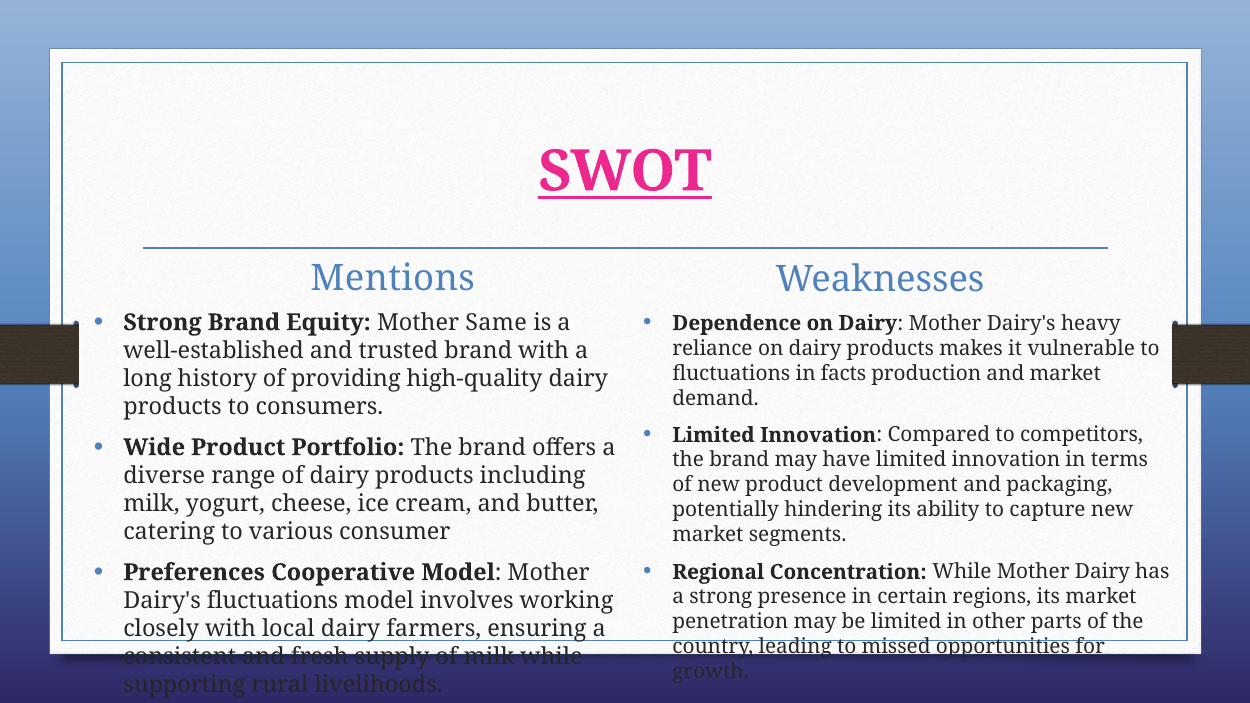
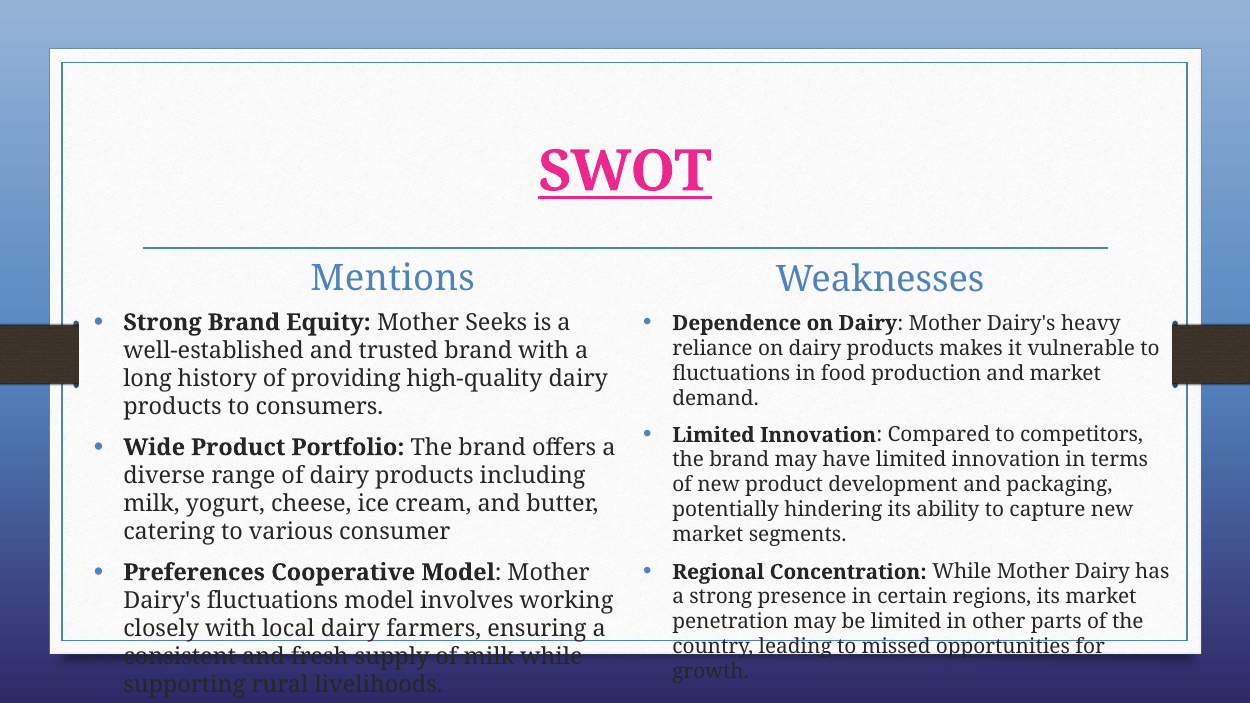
Same: Same -> Seeks
facts: facts -> food
